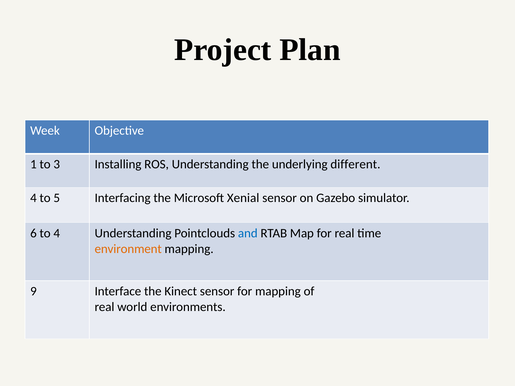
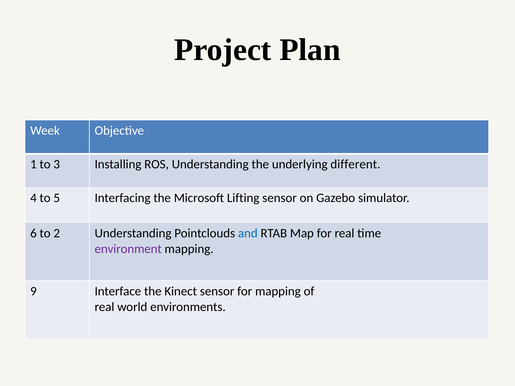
Xenial: Xenial -> Lifting
to 4: 4 -> 2
environment colour: orange -> purple
